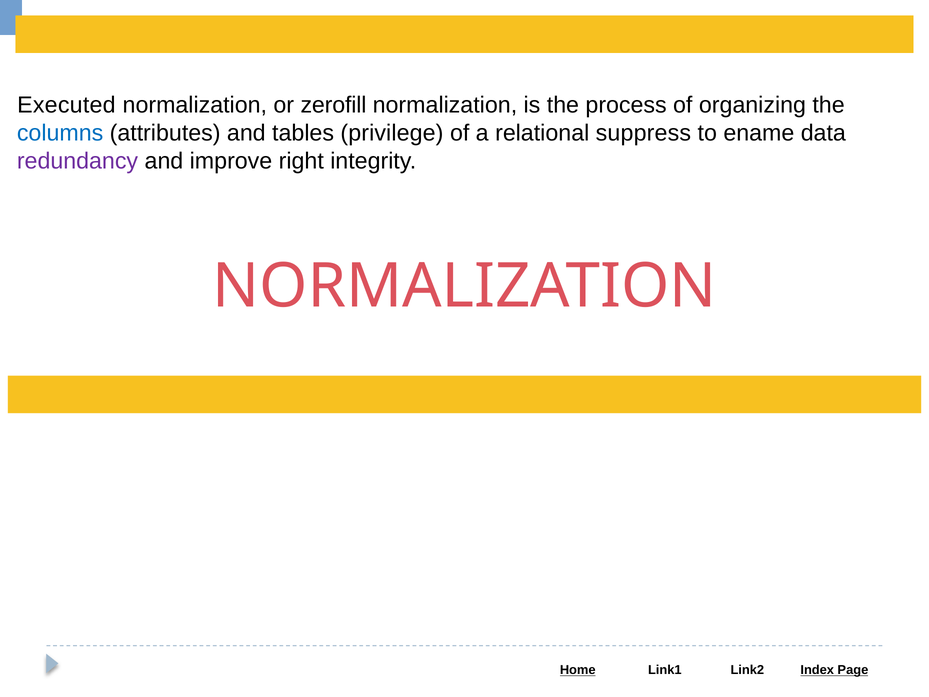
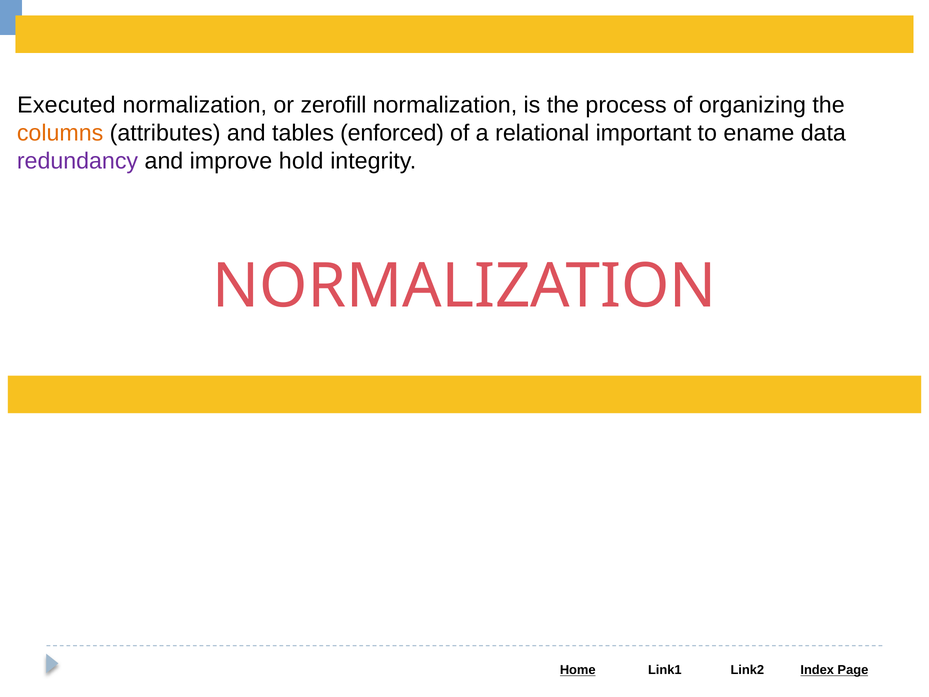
columns colour: blue -> orange
privilege: privilege -> enforced
suppress: suppress -> important
right: right -> hold
